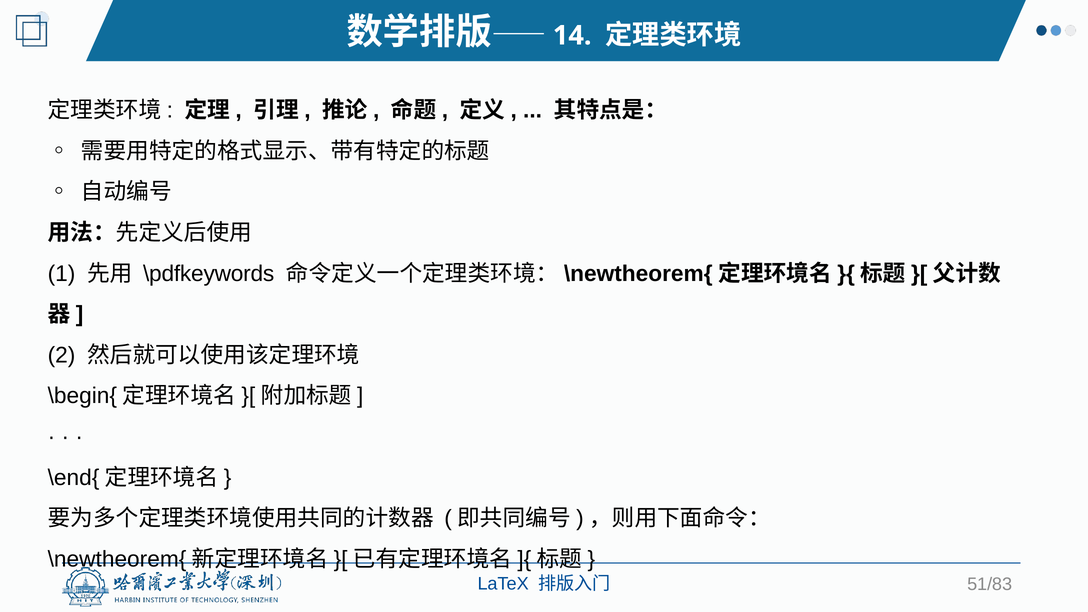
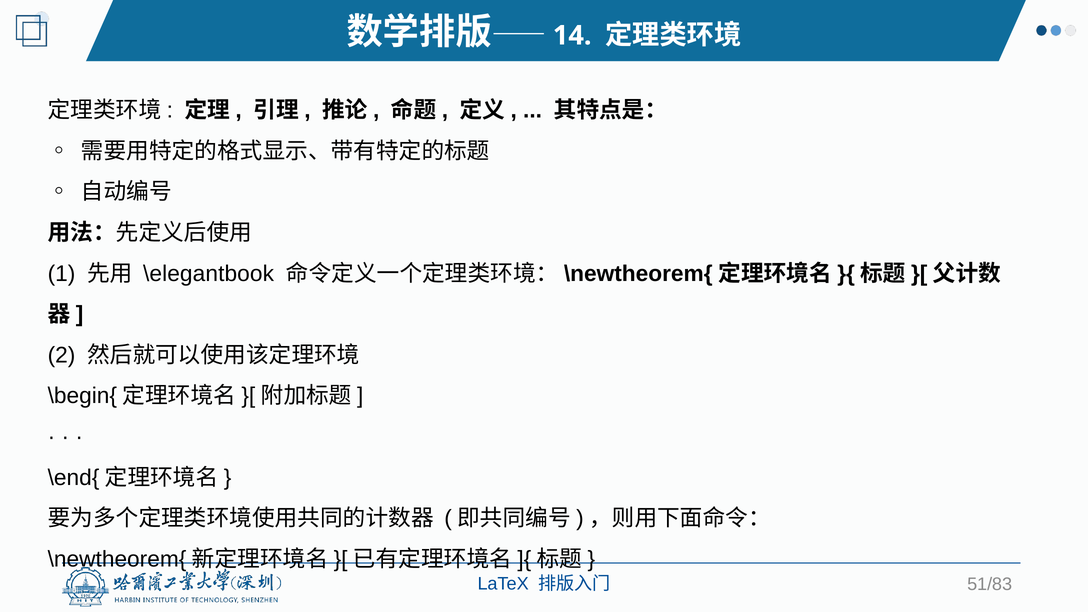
\pdfkeywords: \pdfkeywords -> \elegantbook
